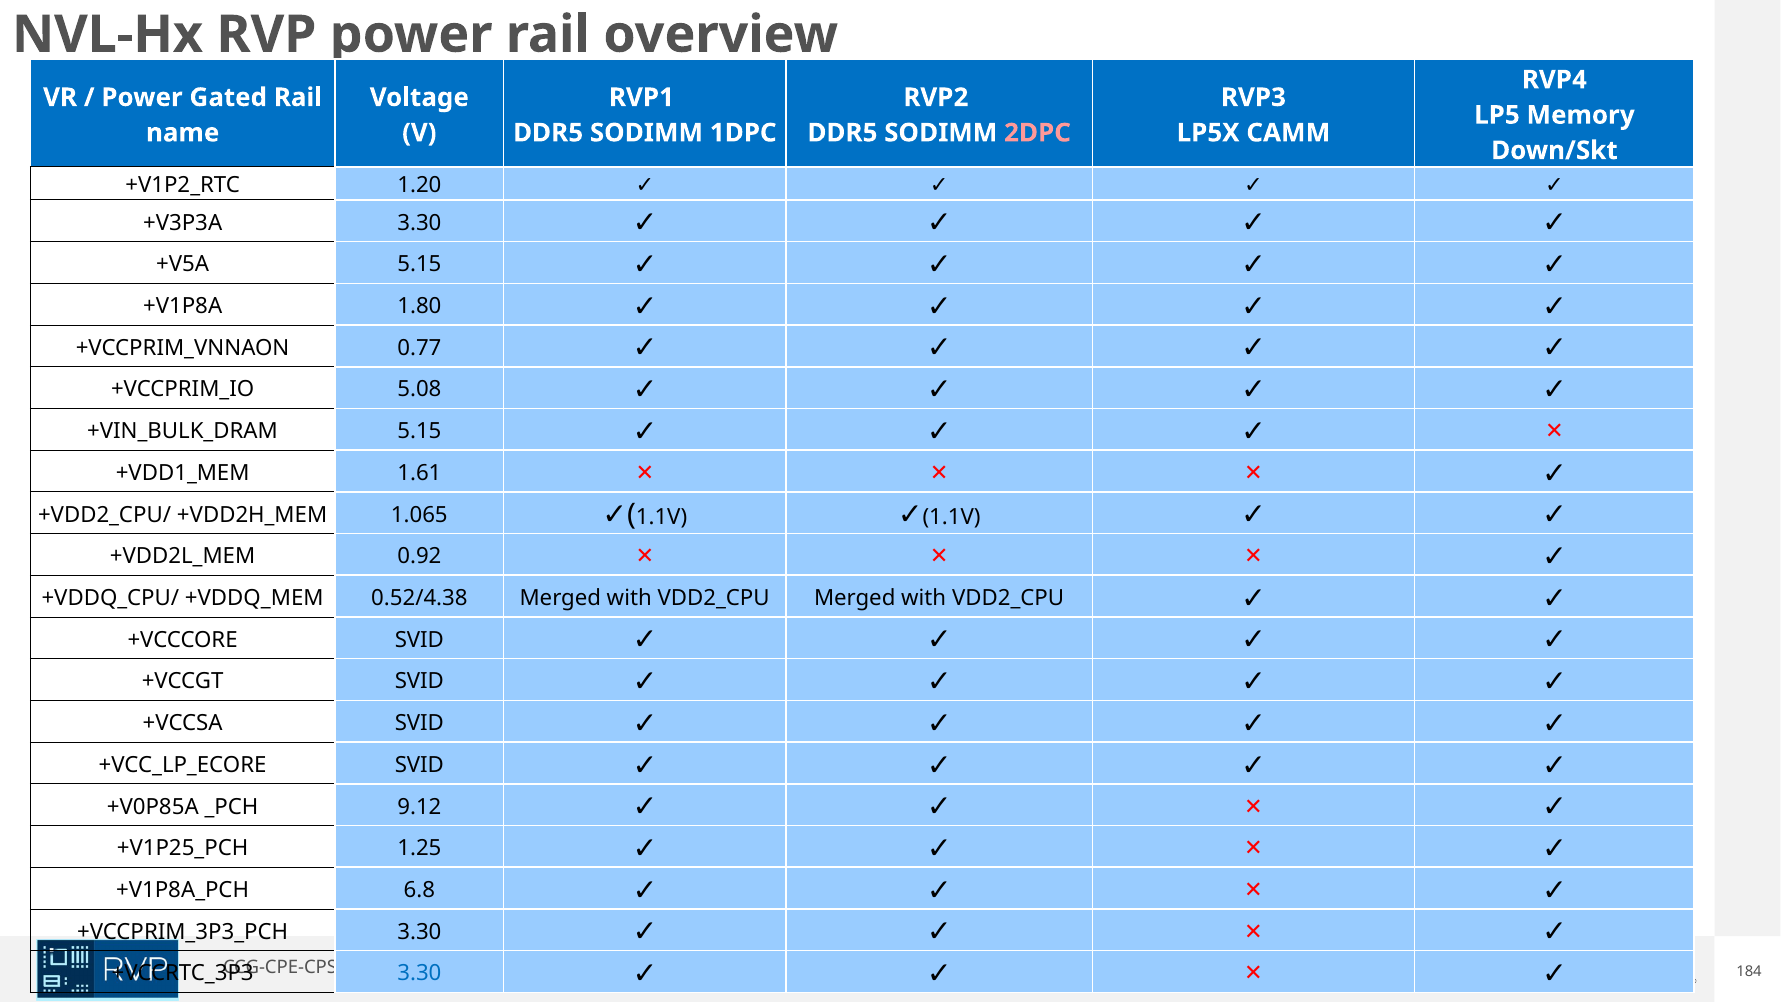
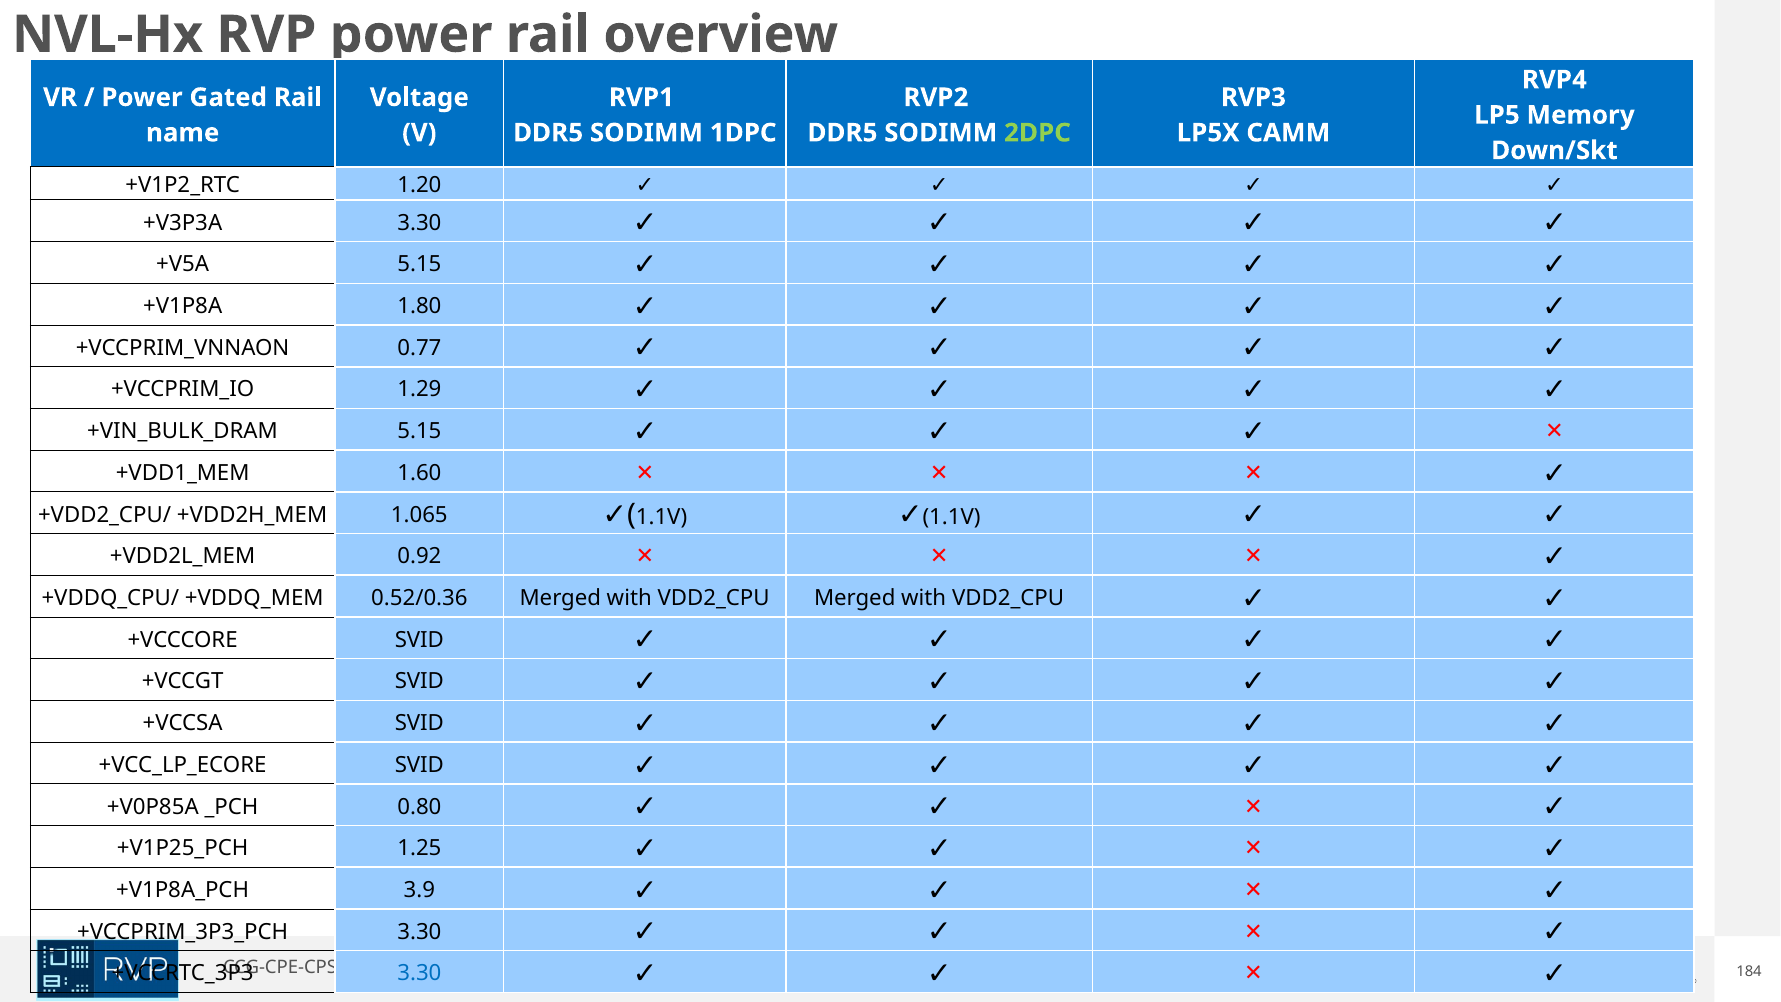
2DPC colour: pink -> light green
5.08: 5.08 -> 1.29
1.61: 1.61 -> 1.60
0.52/4.38: 0.52/4.38 -> 0.52/0.36
9.12: 9.12 -> 0.80
6.8: 6.8 -> 3.9
